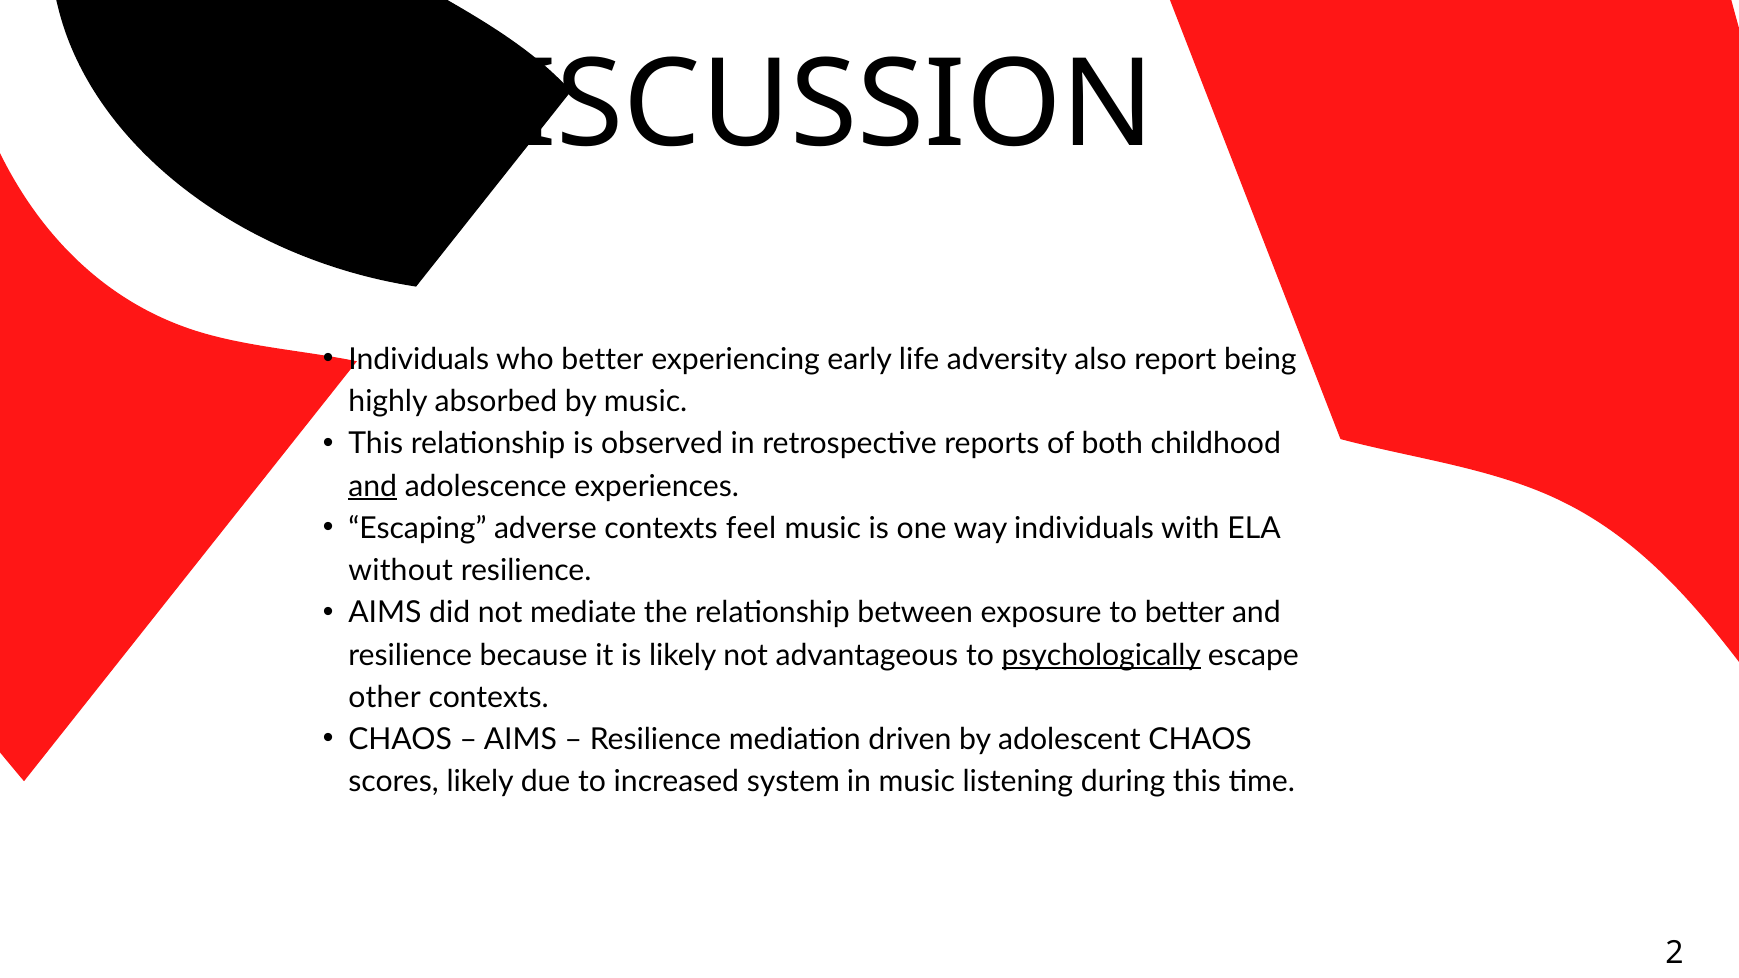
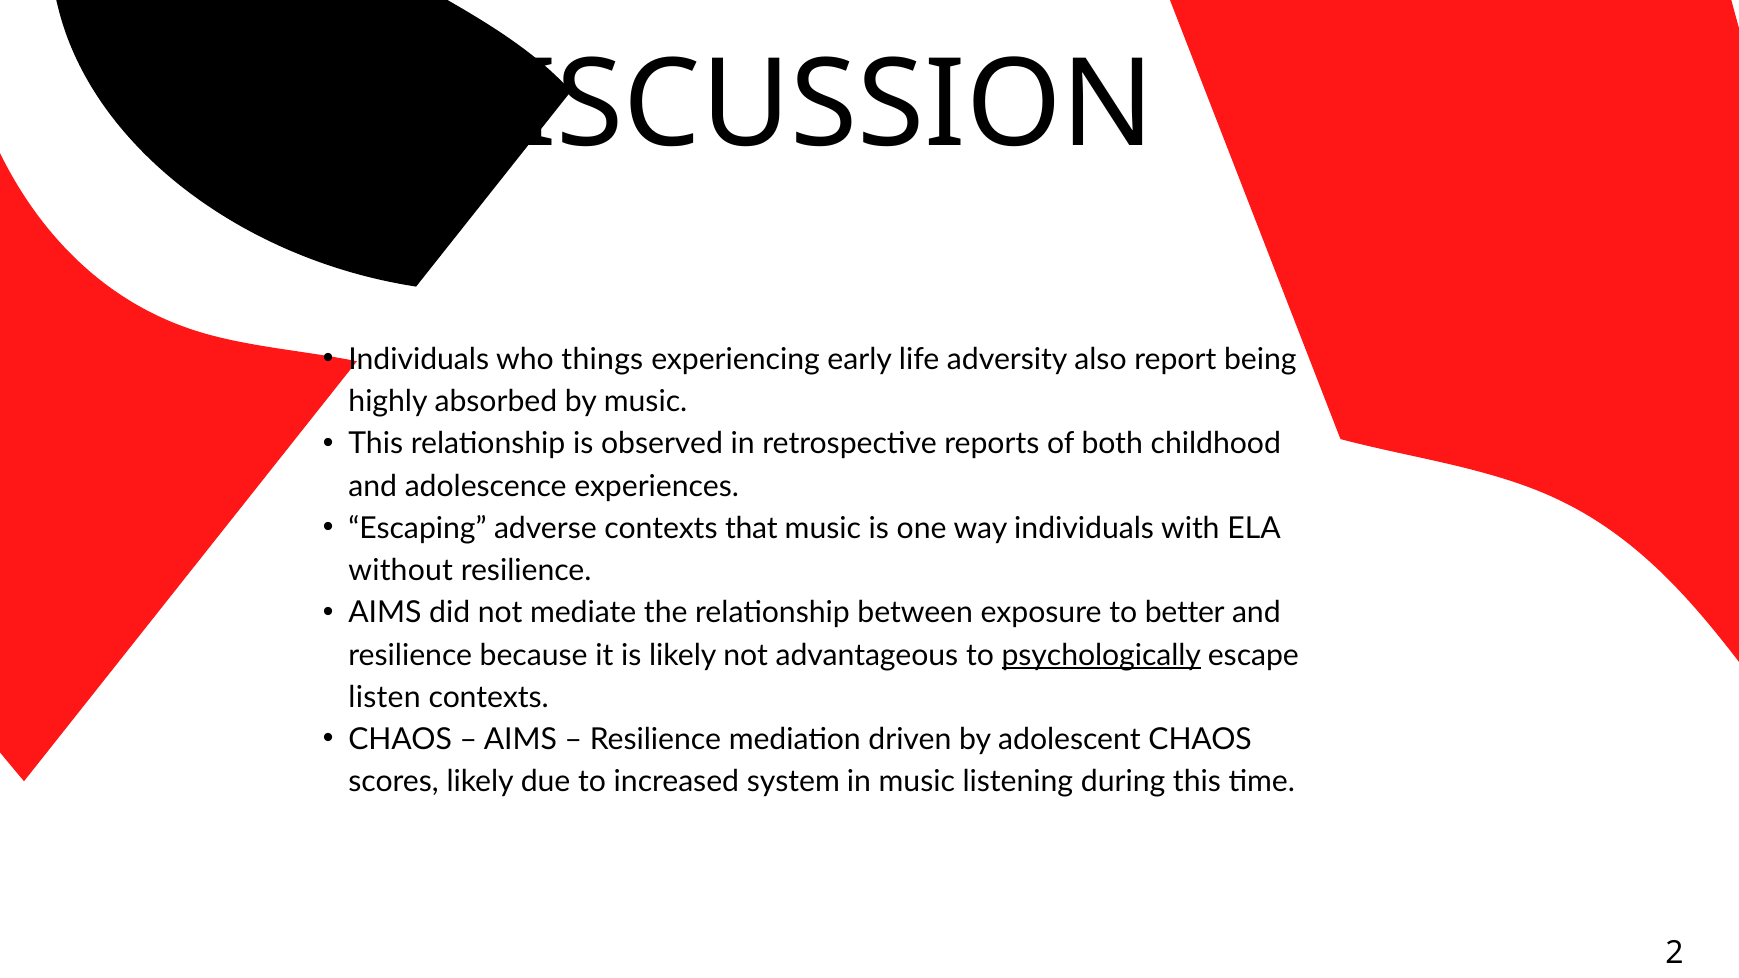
who better: better -> things
and at (373, 486) underline: present -> none
feel: feel -> that
other: other -> listen
